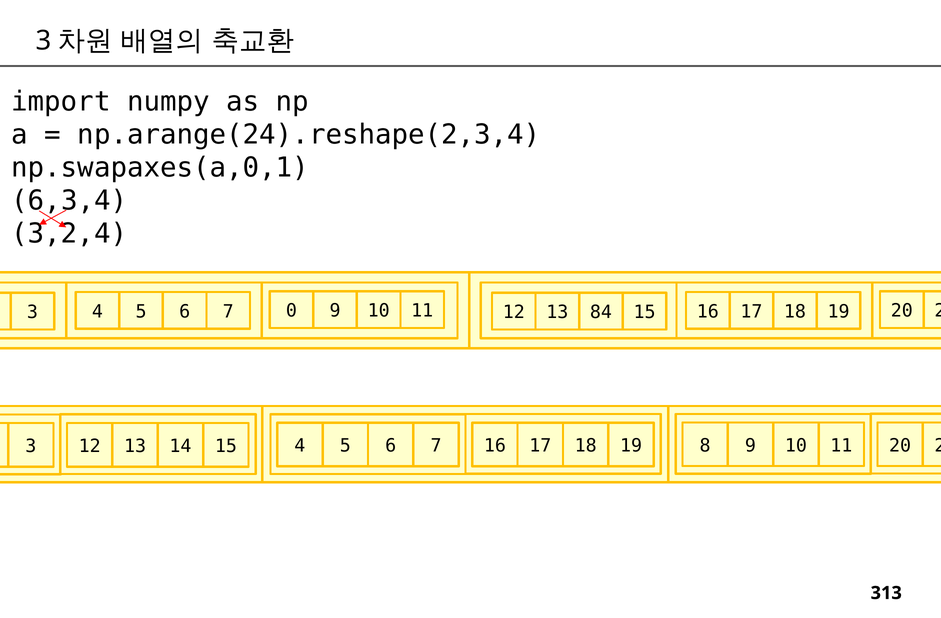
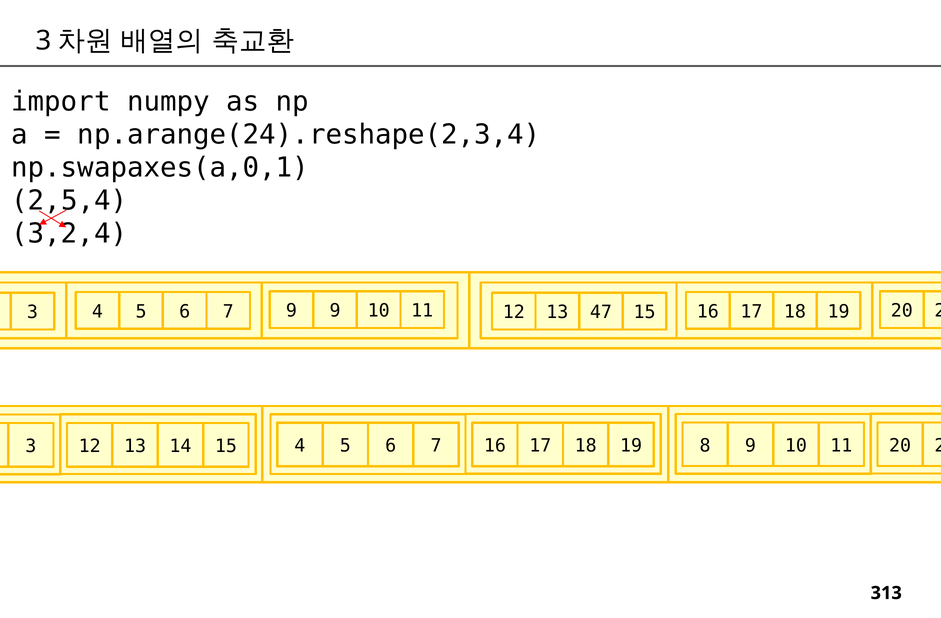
6,3,4: 6,3,4 -> 2,5,4
7 0: 0 -> 9
84: 84 -> 47
